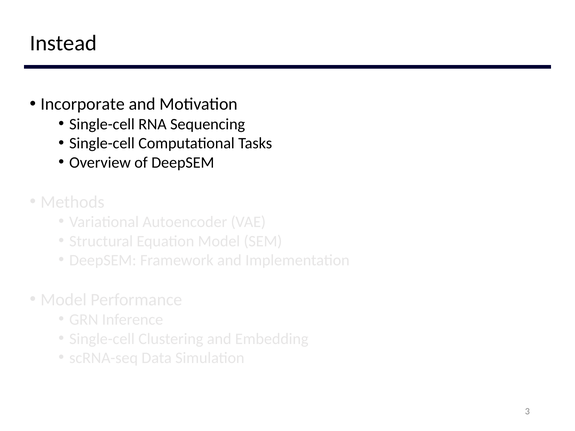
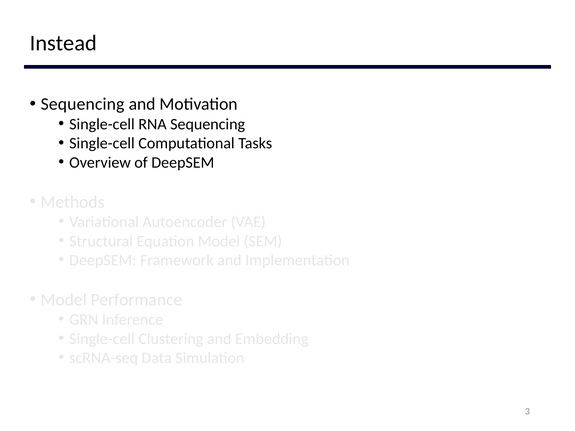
Incorporate at (83, 104): Incorporate -> Sequencing
